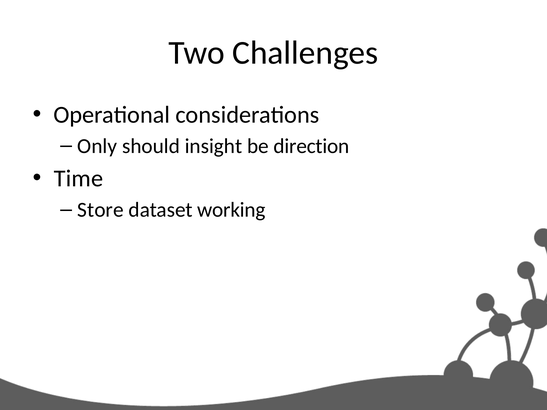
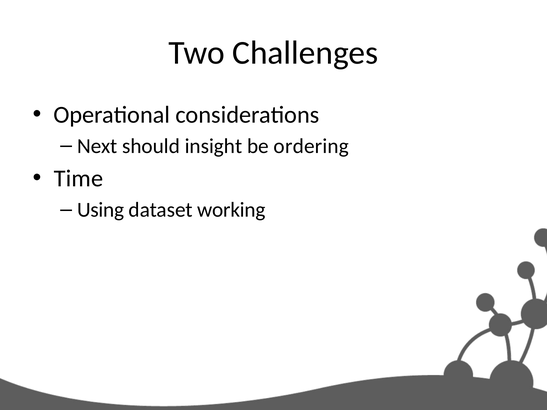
Only: Only -> Next
direction: direction -> ordering
Store: Store -> Using
